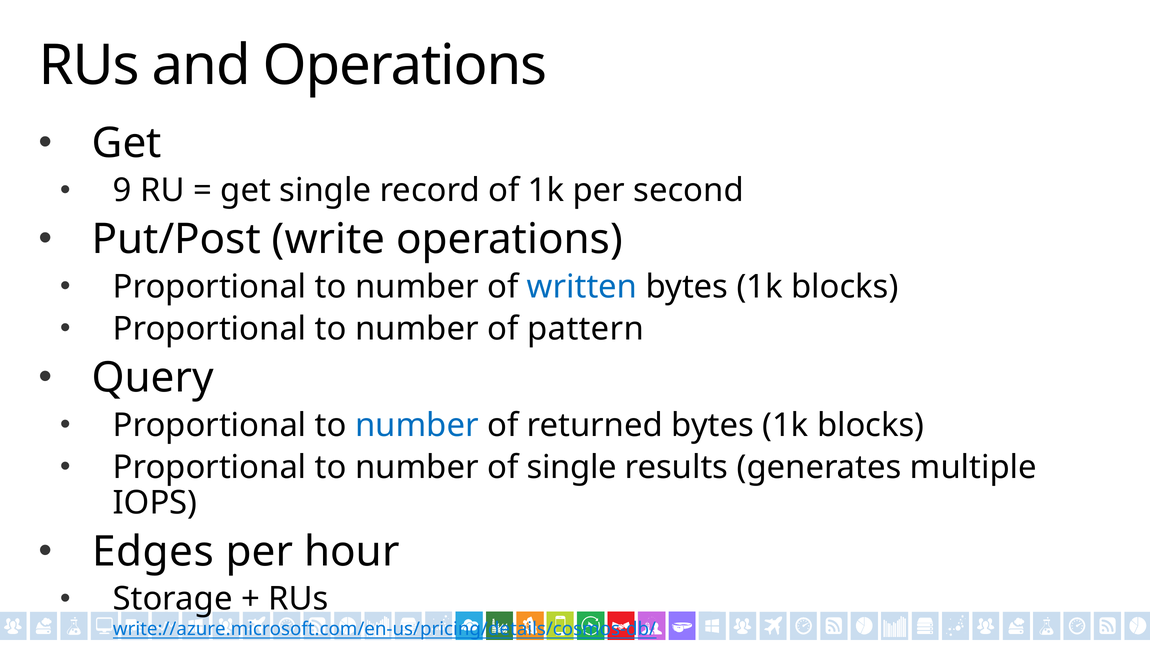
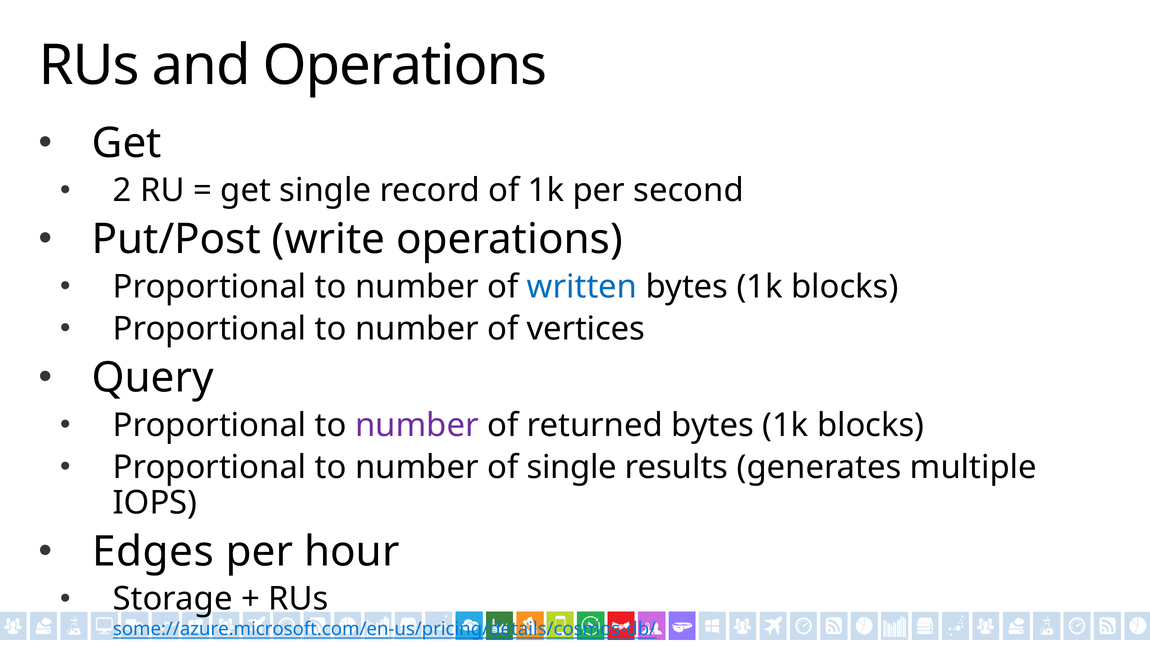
9: 9 -> 2
pattern: pattern -> vertices
number at (417, 425) colour: blue -> purple
write://azure.microsoft.com/en-us/pricing/details/cosmos-db/: write://azure.microsoft.com/en-us/pricing/details/cosmos-db/ -> some://azure.microsoft.com/en-us/pricing/details/cosmos-db/
